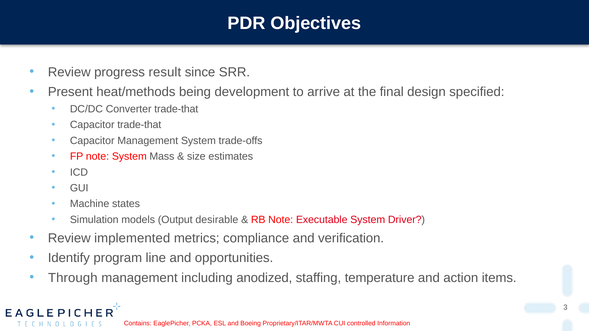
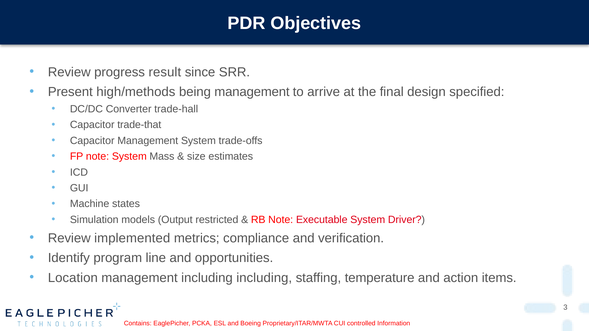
heat/methods: heat/methods -> high/methods
being development: development -> management
Converter trade-that: trade-that -> trade-hall
desirable: desirable -> restricted
Through: Through -> Location
including anodized: anodized -> including
